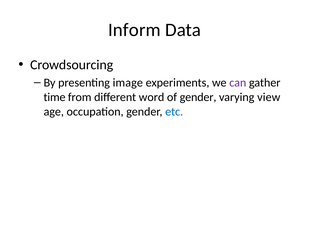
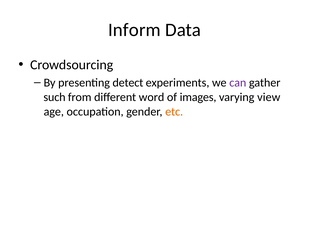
image: image -> detect
time: time -> such
of gender: gender -> images
etc colour: blue -> orange
